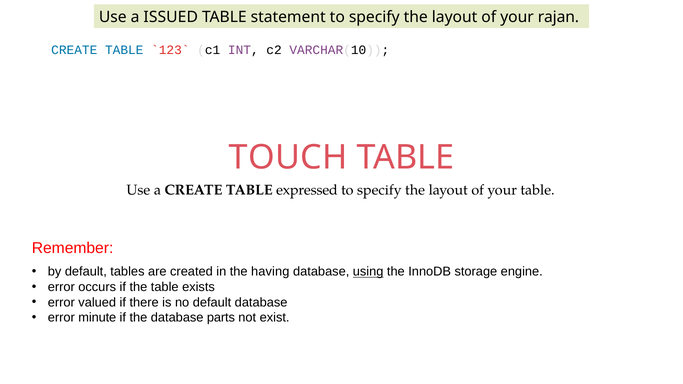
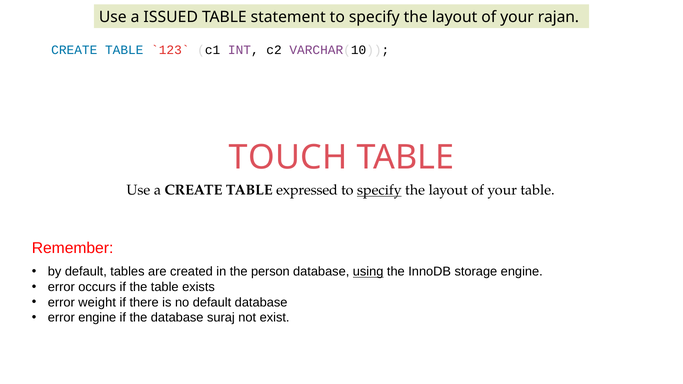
specify at (379, 190) underline: none -> present
having: having -> person
valued: valued -> weight
error minute: minute -> engine
parts: parts -> suraj
